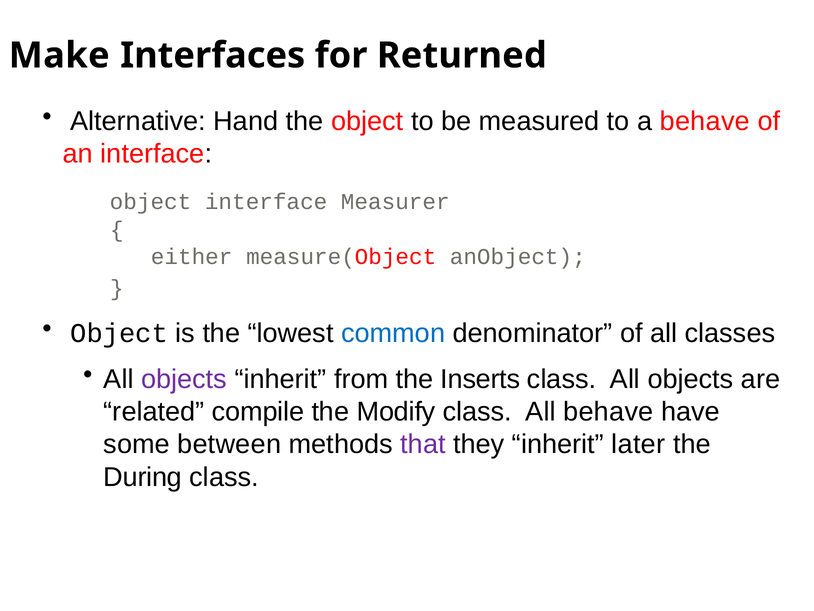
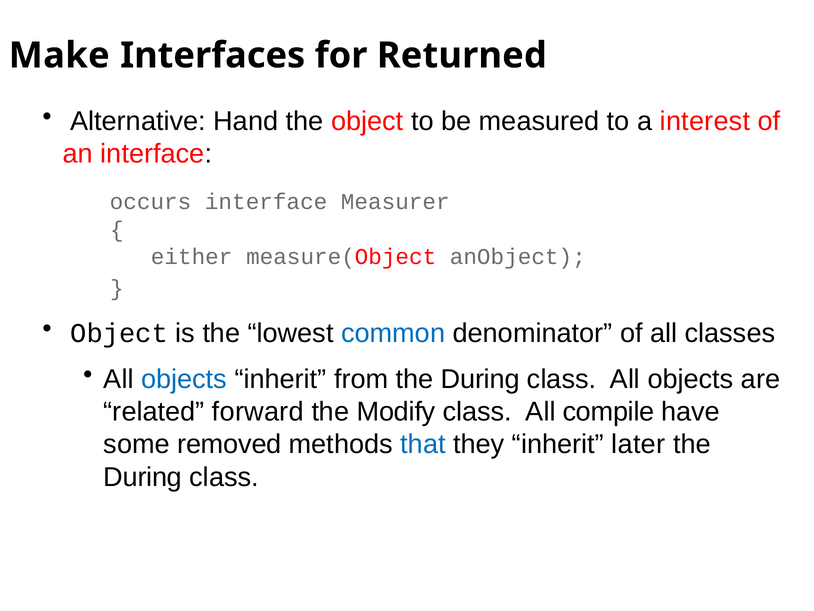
a behave: behave -> interest
object at (151, 201): object -> occurs
objects at (184, 379) colour: purple -> blue
from the Inserts: Inserts -> During
compile: compile -> forward
All behave: behave -> compile
between: between -> removed
that colour: purple -> blue
